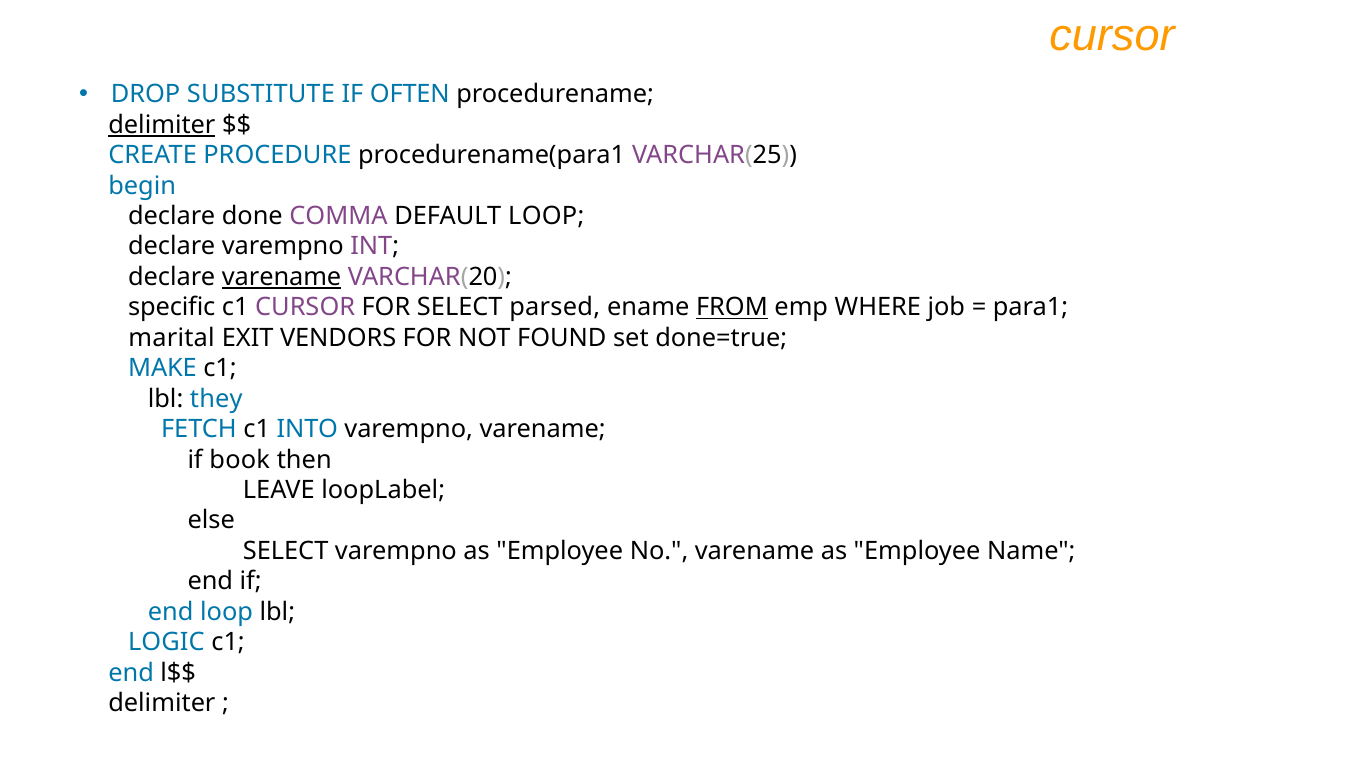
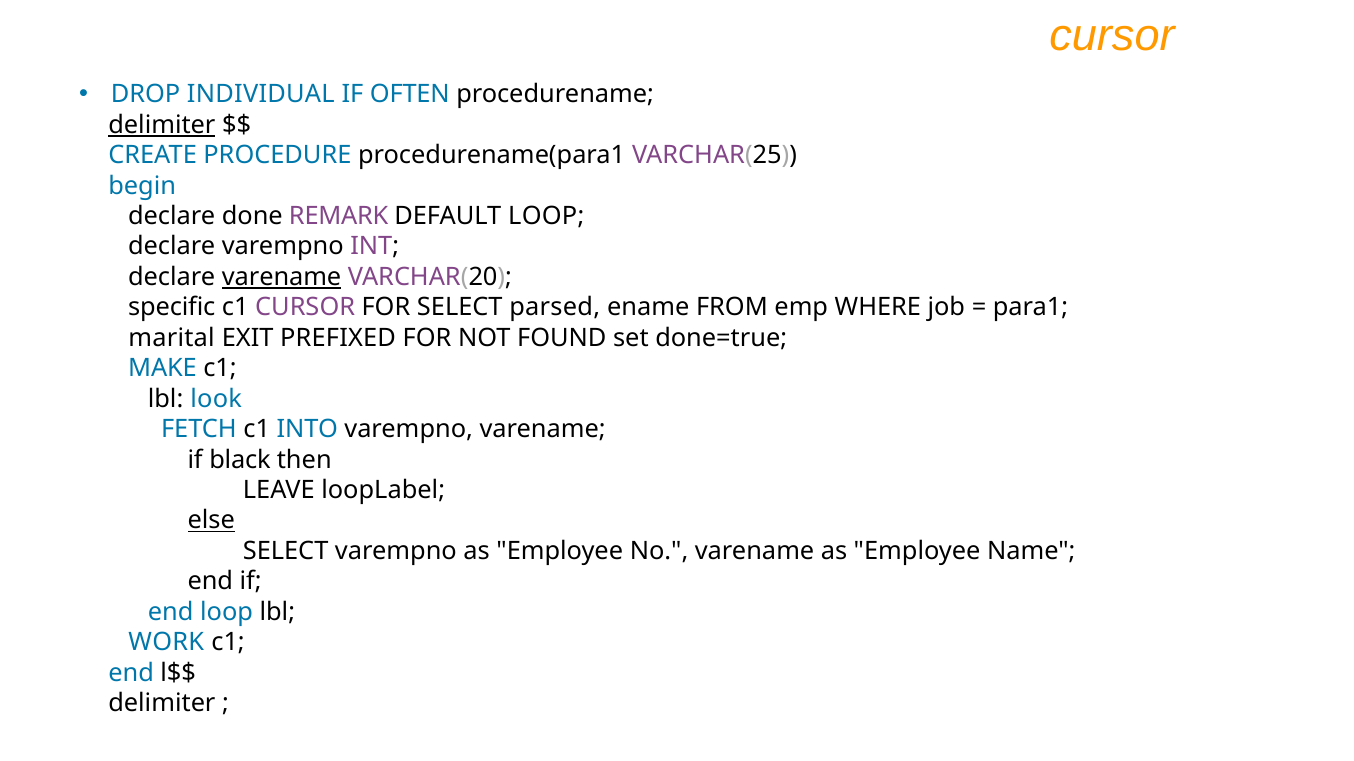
SUBSTITUTE: SUBSTITUTE -> INDIVIDUAL
COMMA: COMMA -> REMARK
FROM underline: present -> none
VENDORS: VENDORS -> PREFIXED
they: they -> look
book: book -> black
else underline: none -> present
LOGIC: LOGIC -> WORK
